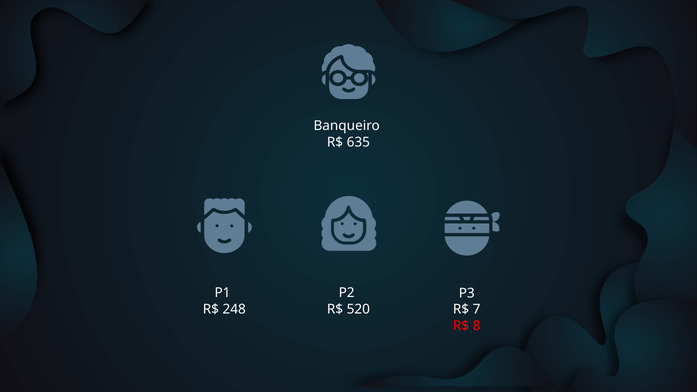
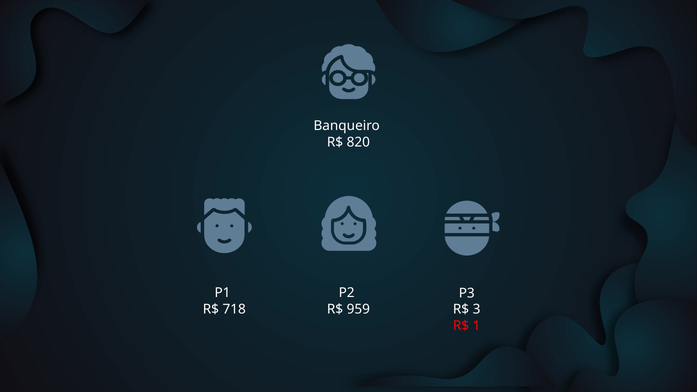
635: 635 -> 820
248: 248 -> 718
520: 520 -> 959
7: 7 -> 3
8: 8 -> 1
